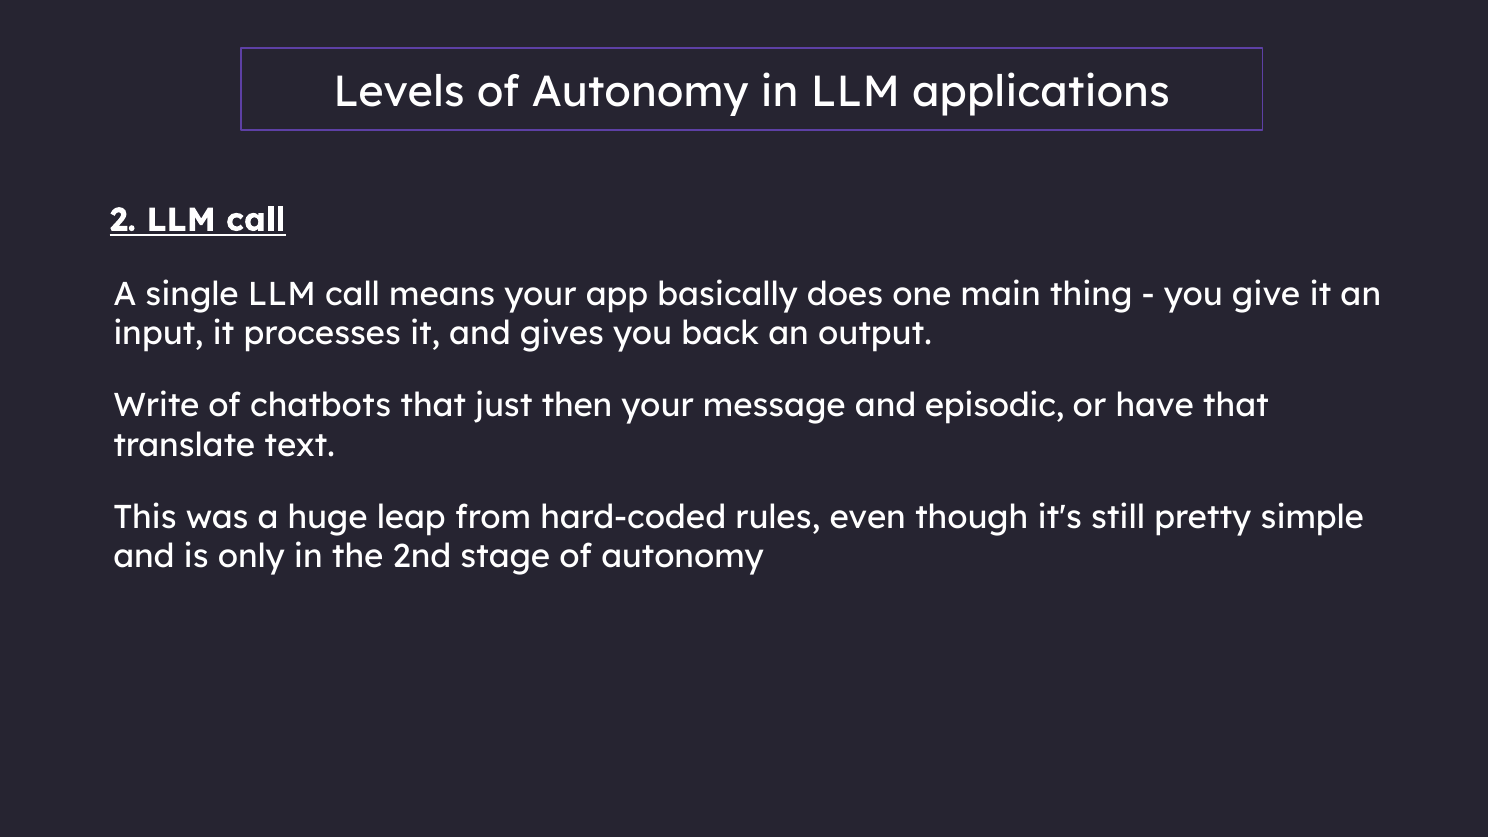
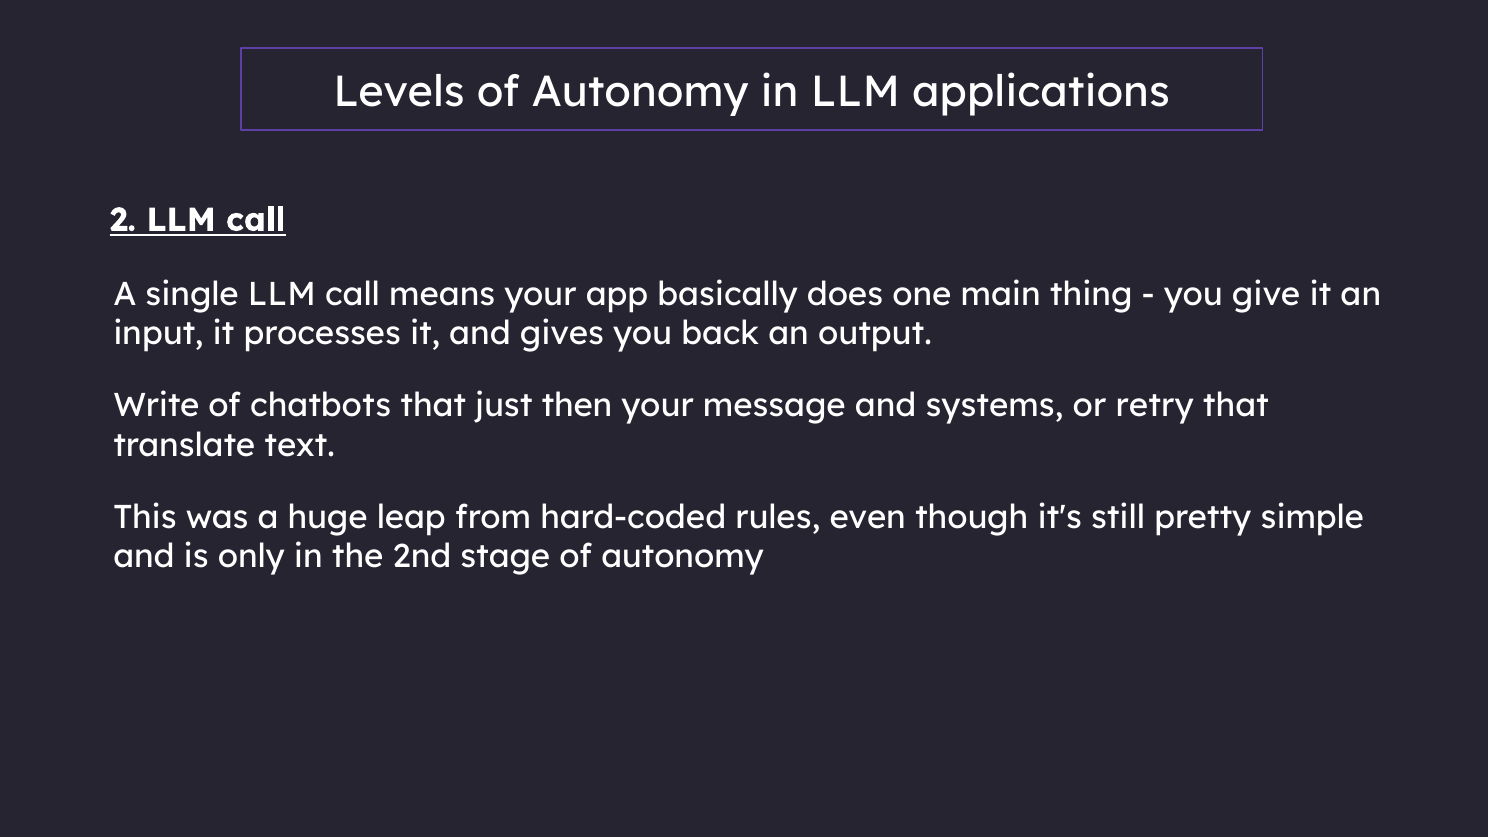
episodic: episodic -> systems
have: have -> retry
